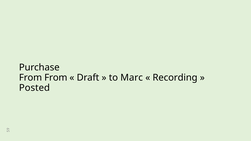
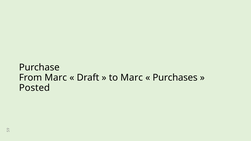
From From: From -> Marc
Recording: Recording -> Purchases
